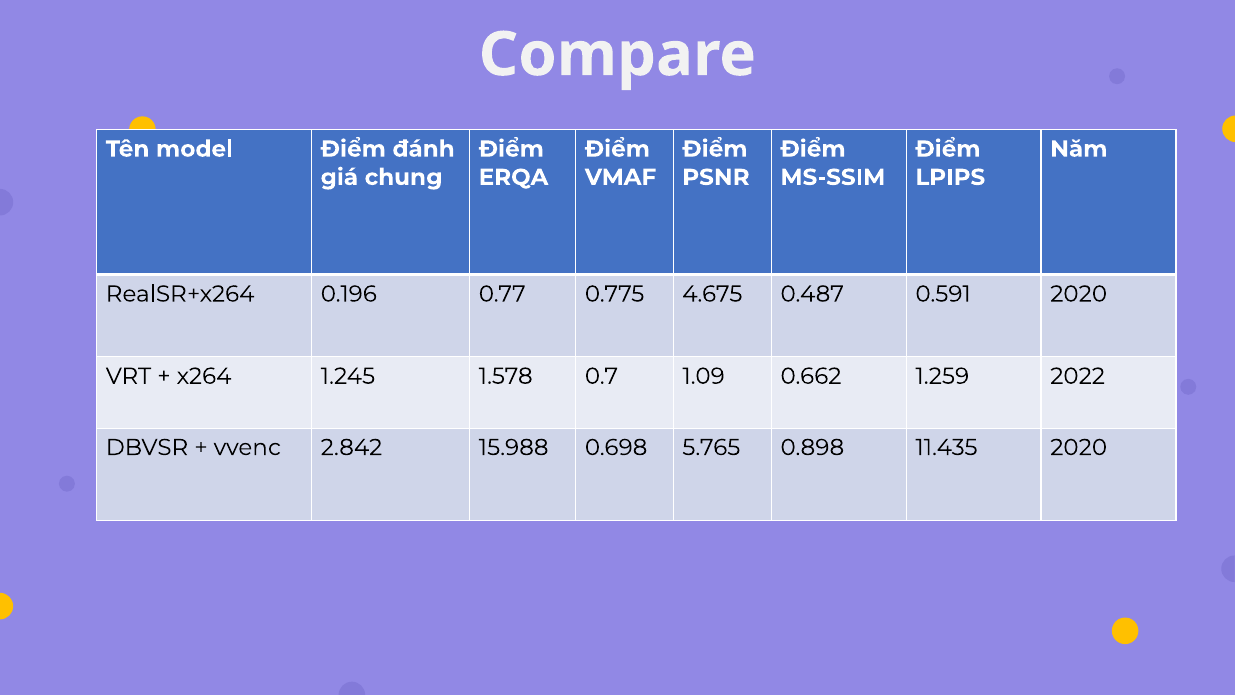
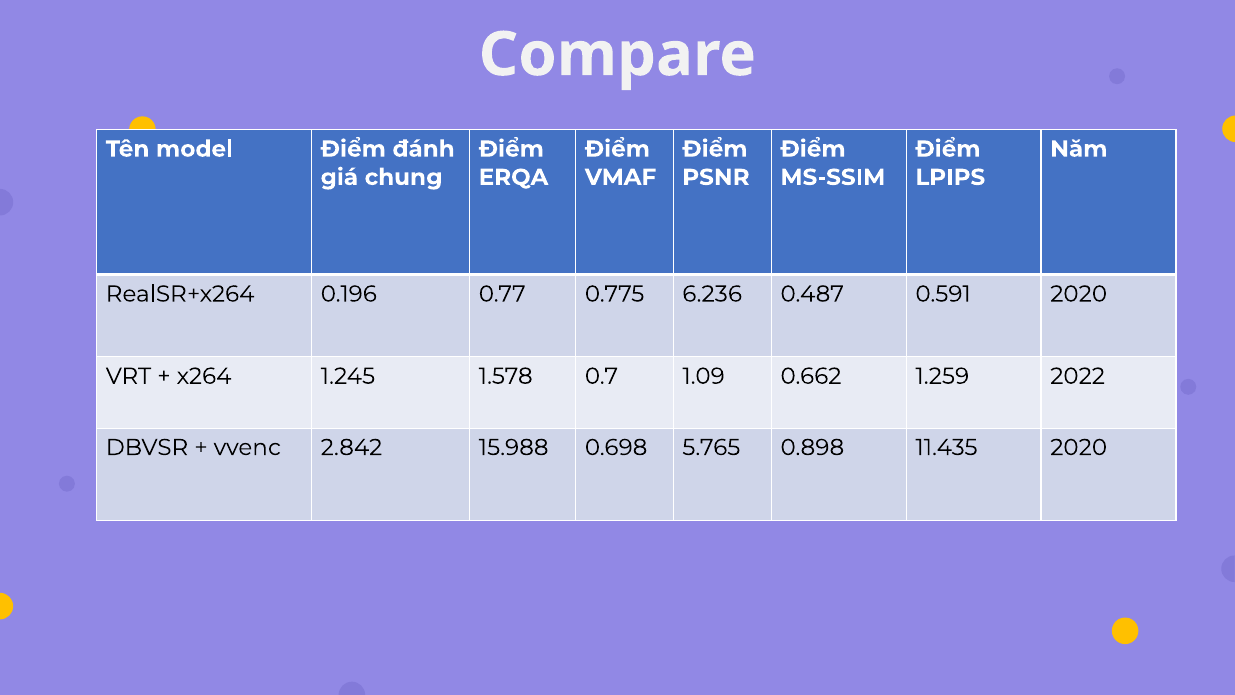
4.675: 4.675 -> 6.236
